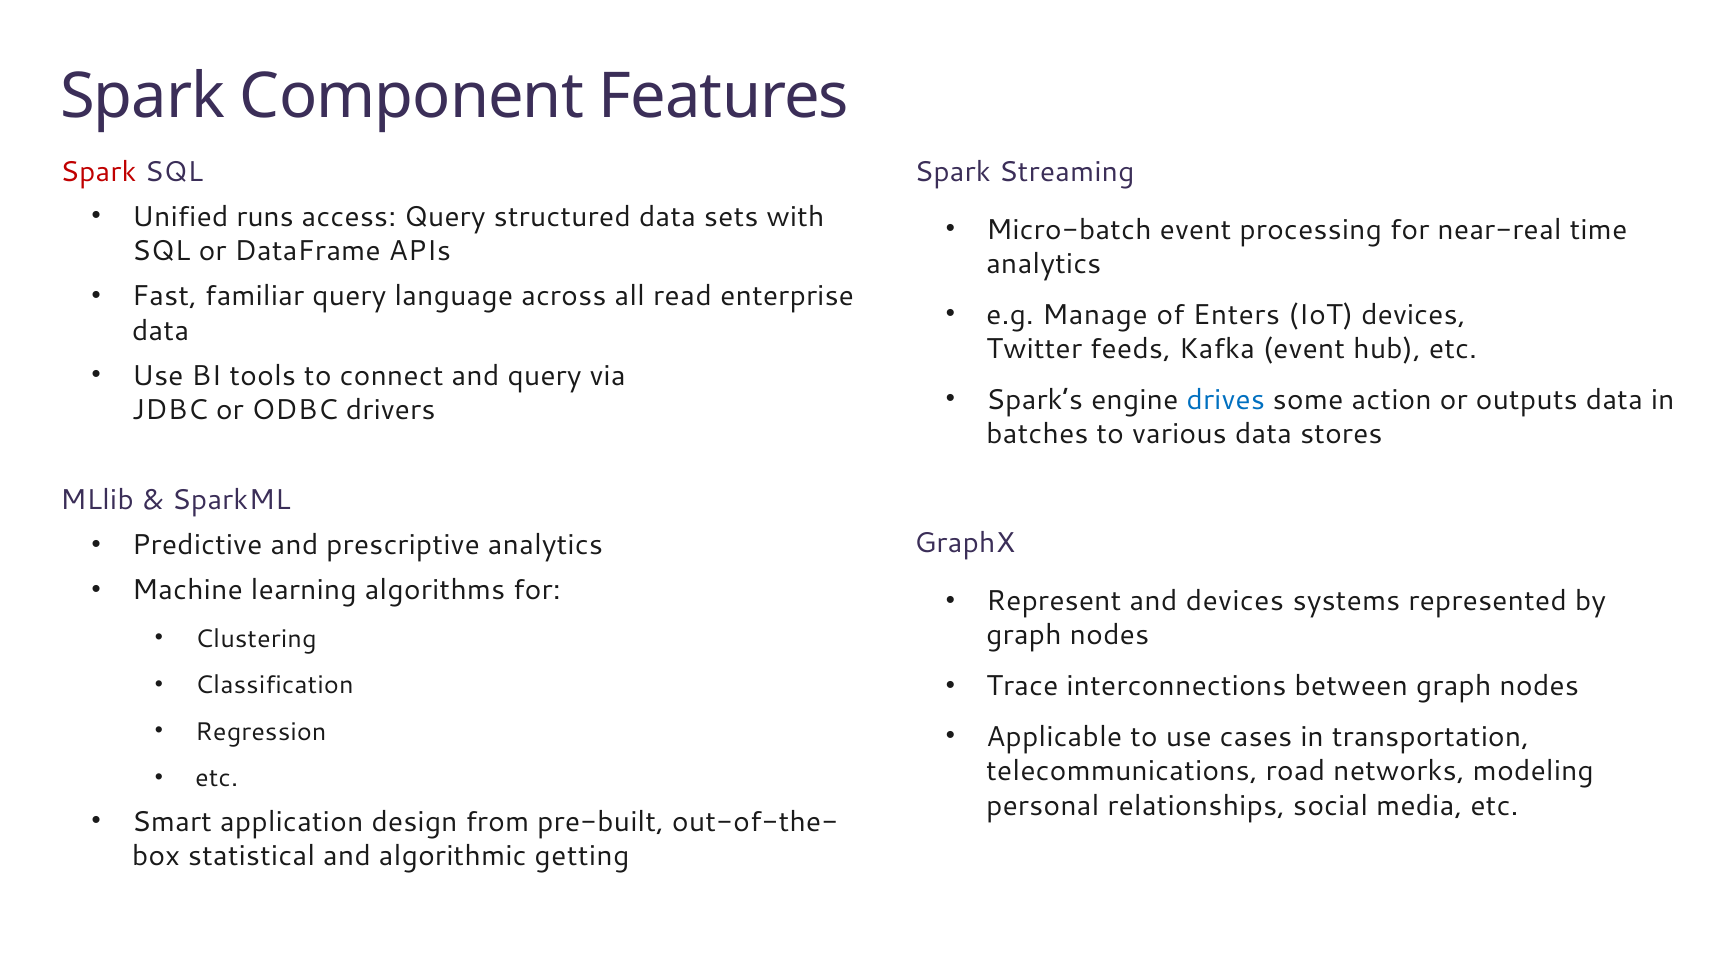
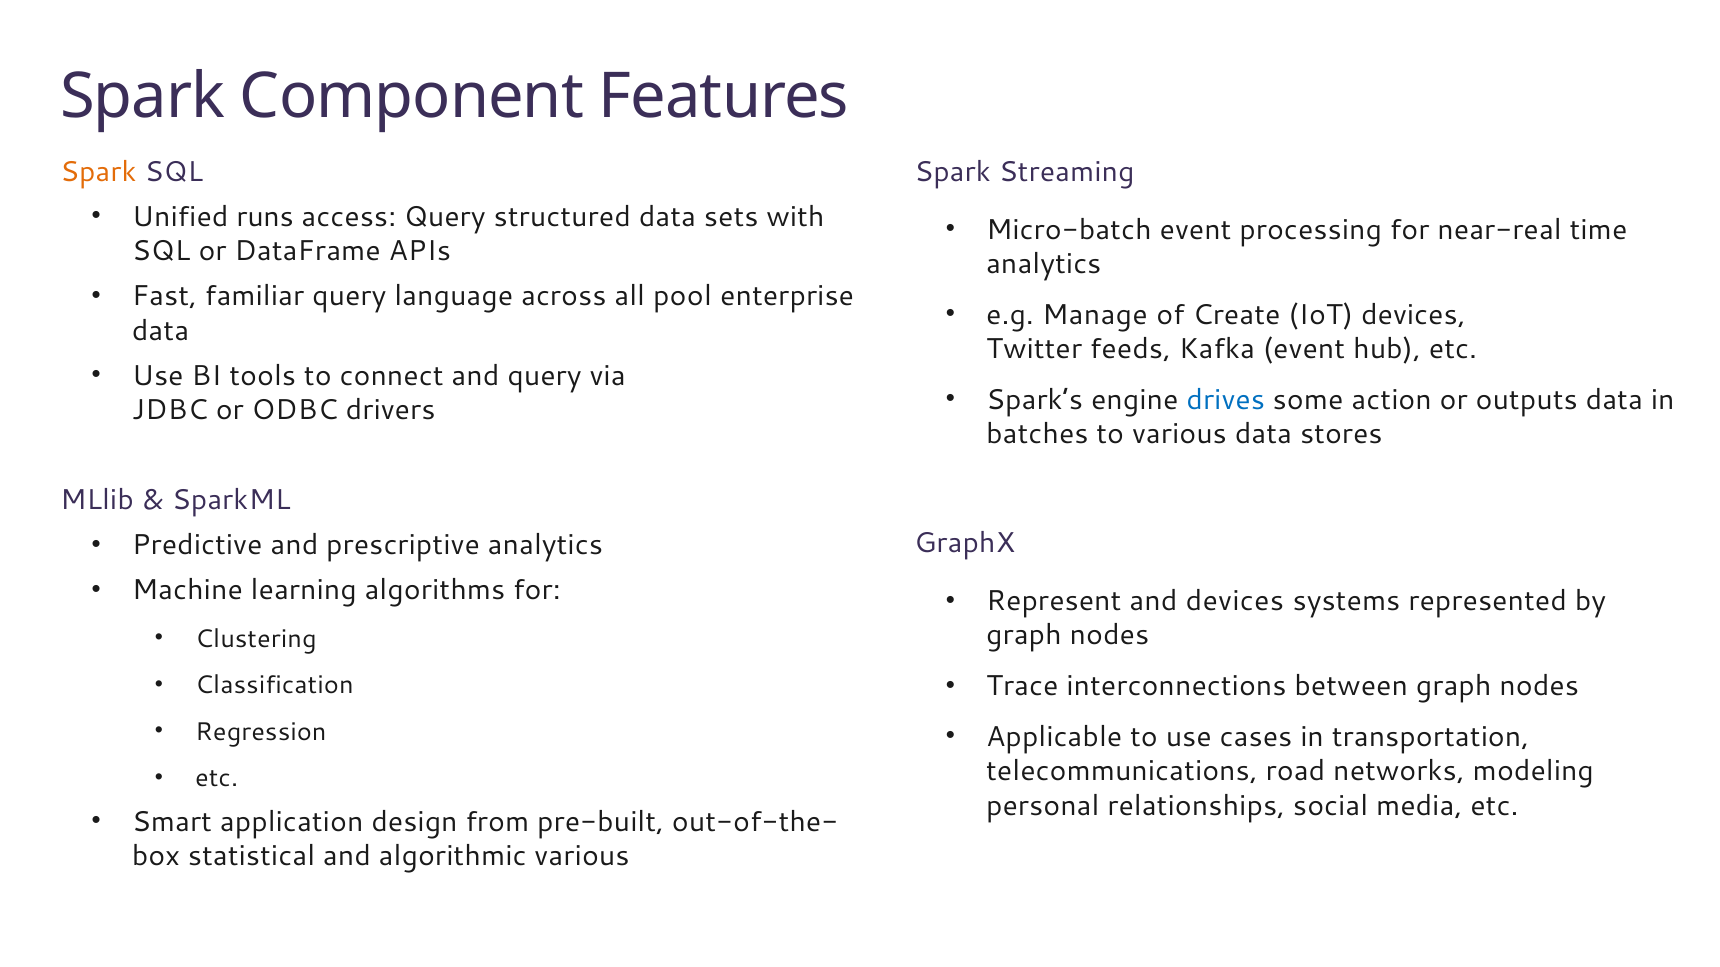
Spark at (98, 172) colour: red -> orange
read: read -> pool
Enters: Enters -> Create
algorithmic getting: getting -> various
